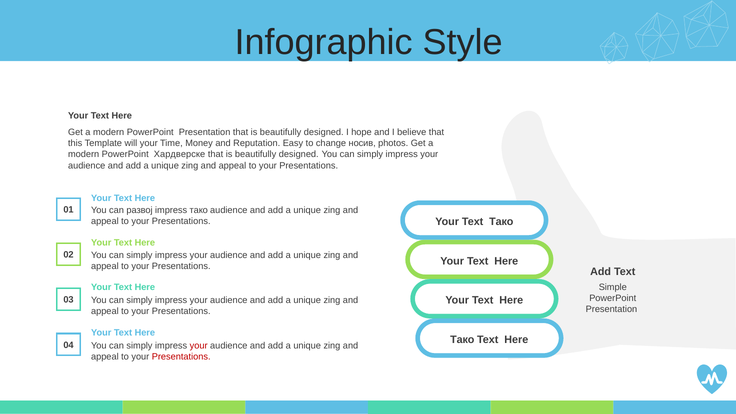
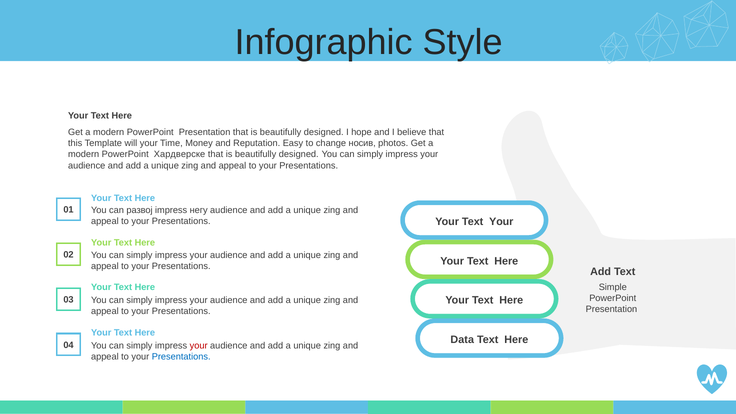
impress тако: тако -> негу
Text Тако: Тако -> Your
Тако at (462, 340): Тако -> Data
Presentations at (181, 357) colour: red -> blue
